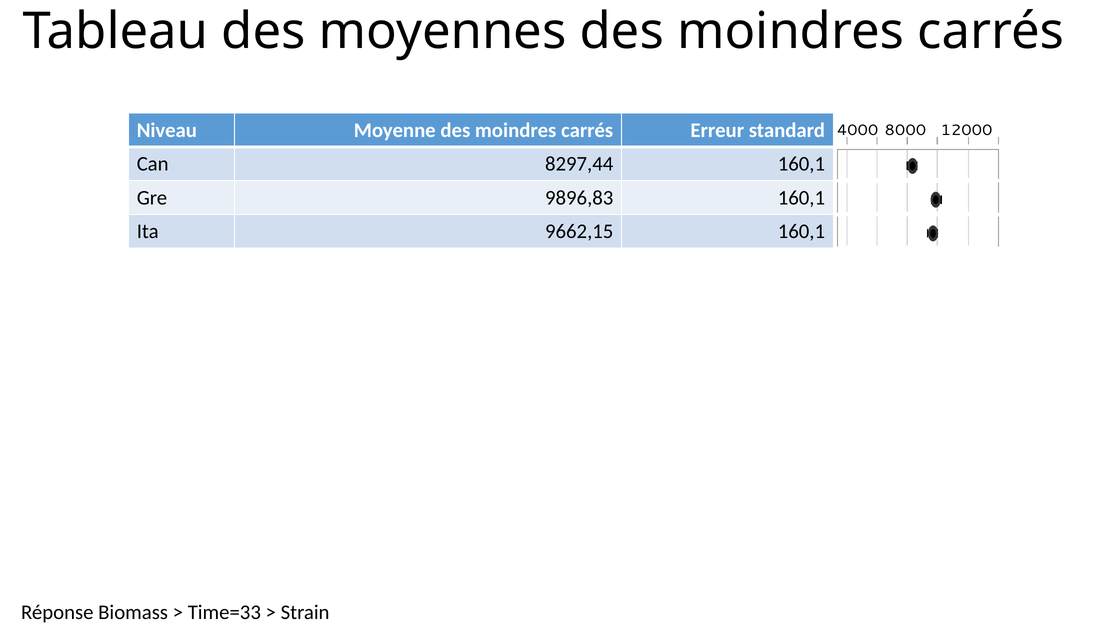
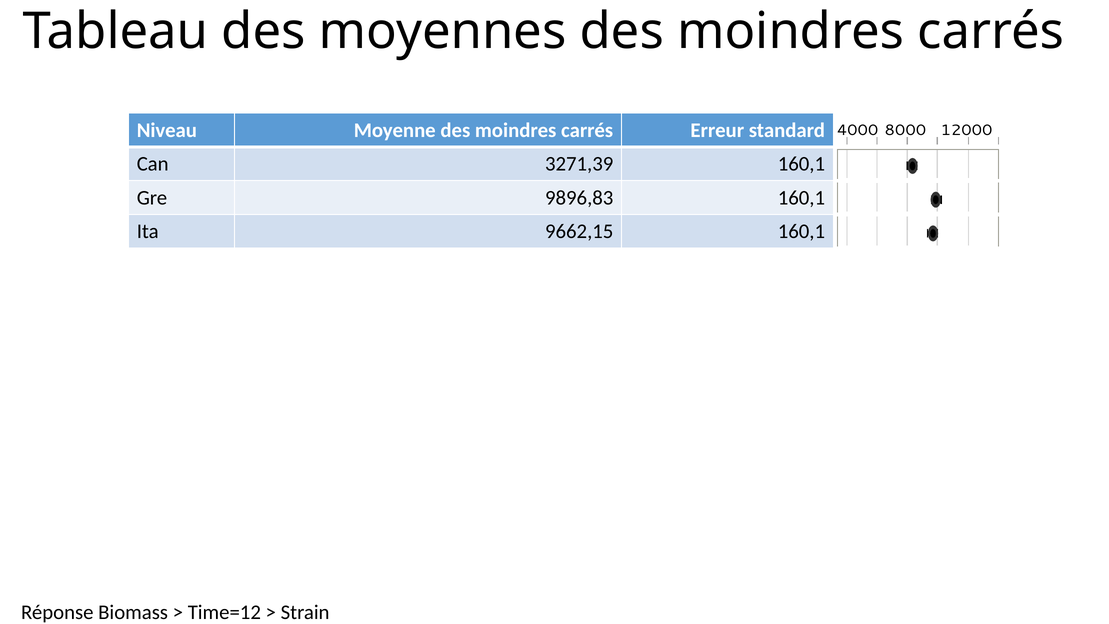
8297,44: 8297,44 -> 3271,39
Time=33: Time=33 -> Time=12
